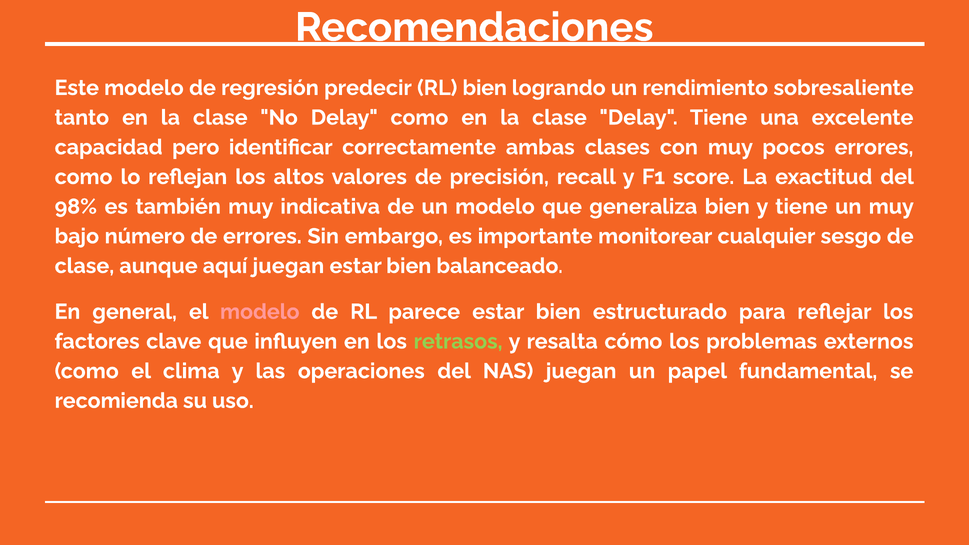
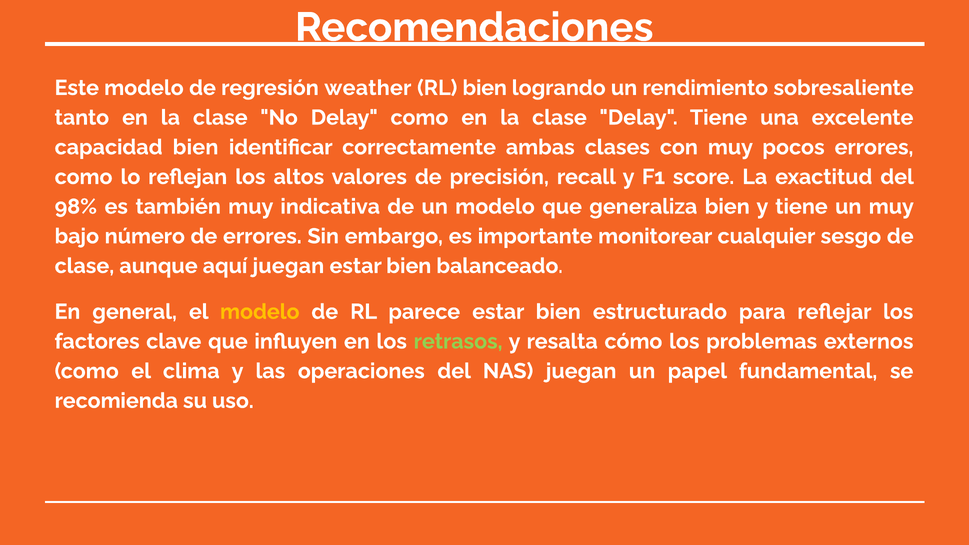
predecir: predecir -> weather
capacidad pero: pero -> bien
modelo at (260, 312) colour: pink -> yellow
